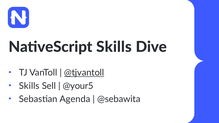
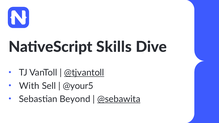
Skills at (29, 86): Skills -> With
Agenda: Agenda -> Beyond
@sebawita underline: none -> present
